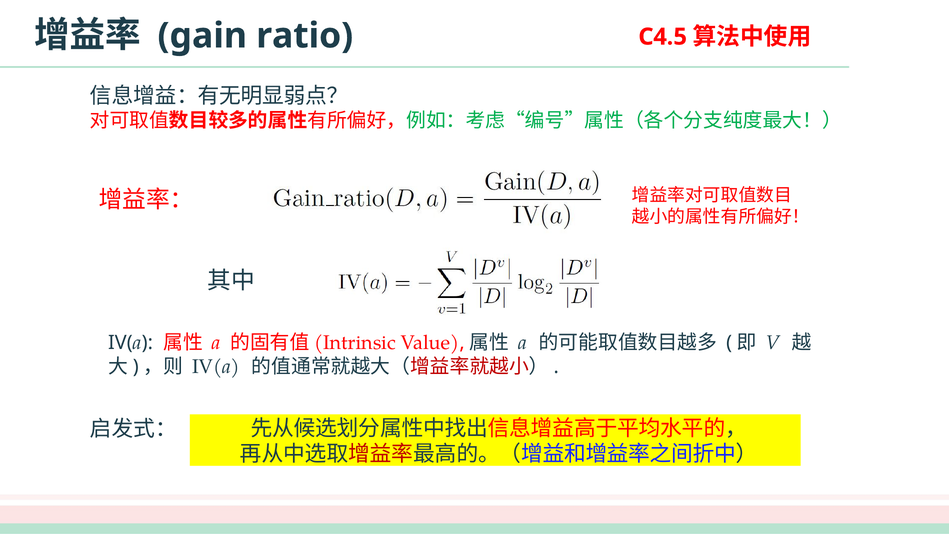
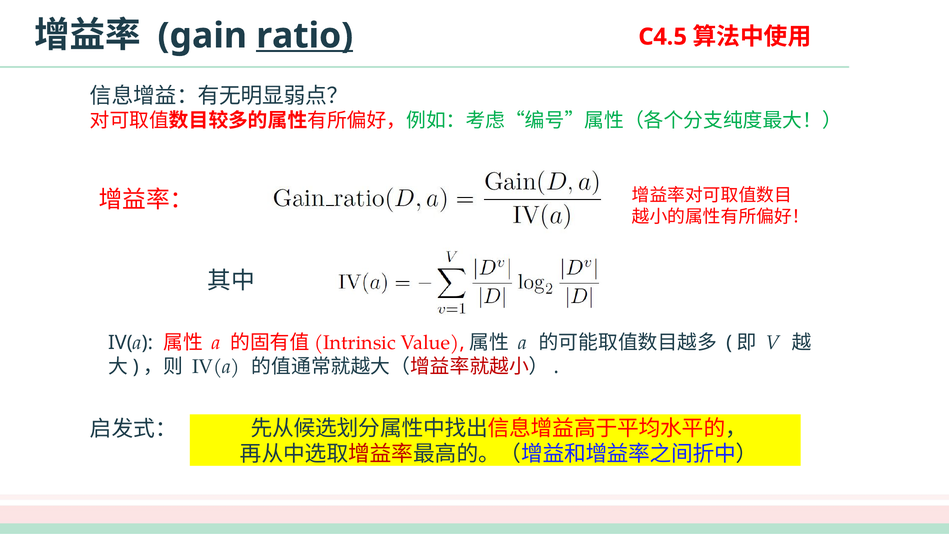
ratio underline: none -> present
